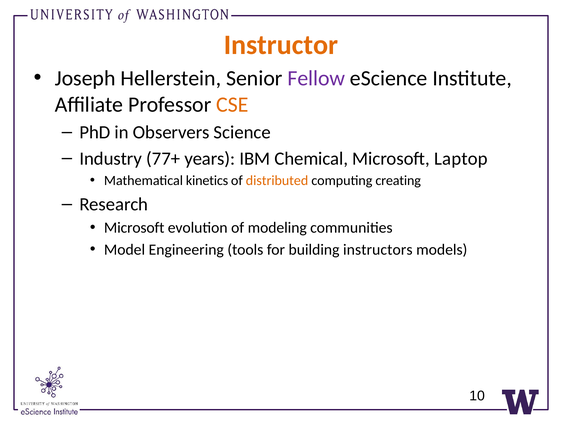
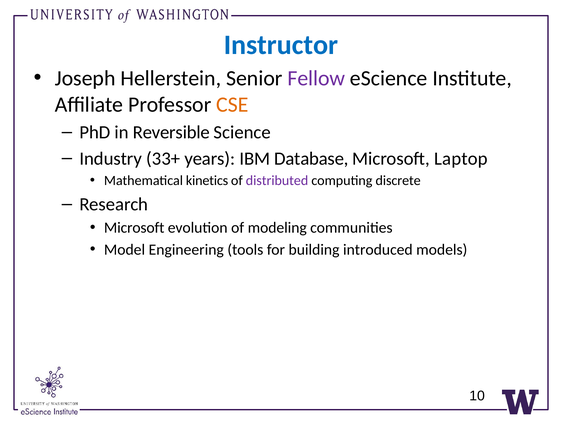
Instructor colour: orange -> blue
Observers: Observers -> Reversible
77+: 77+ -> 33+
Chemical: Chemical -> Database
distributed colour: orange -> purple
creating: creating -> discrete
instructors: instructors -> introduced
